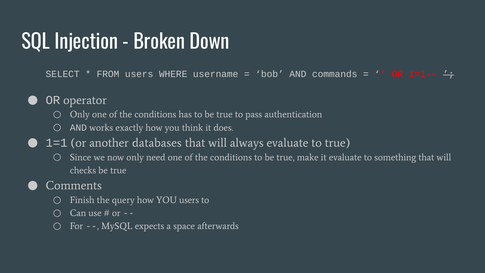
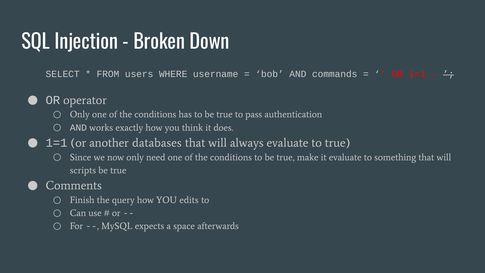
checks: checks -> scripts
YOU users: users -> edits
